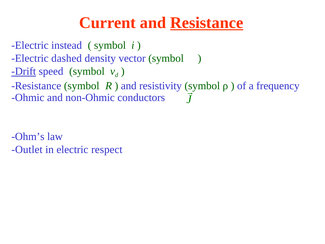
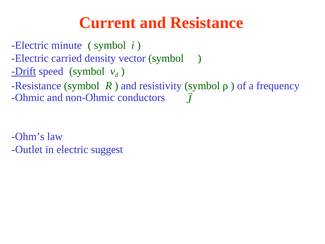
Resistance at (207, 23) underline: present -> none
instead: instead -> minute
dashed: dashed -> carried
respect: respect -> suggest
